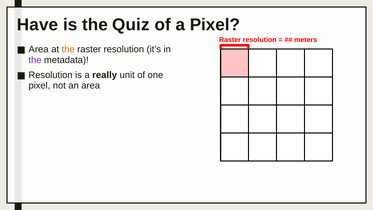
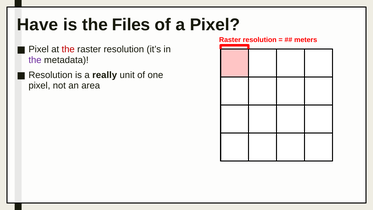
Quiz: Quiz -> Files
Area at (39, 49): Area -> Pixel
the at (68, 49) colour: orange -> red
